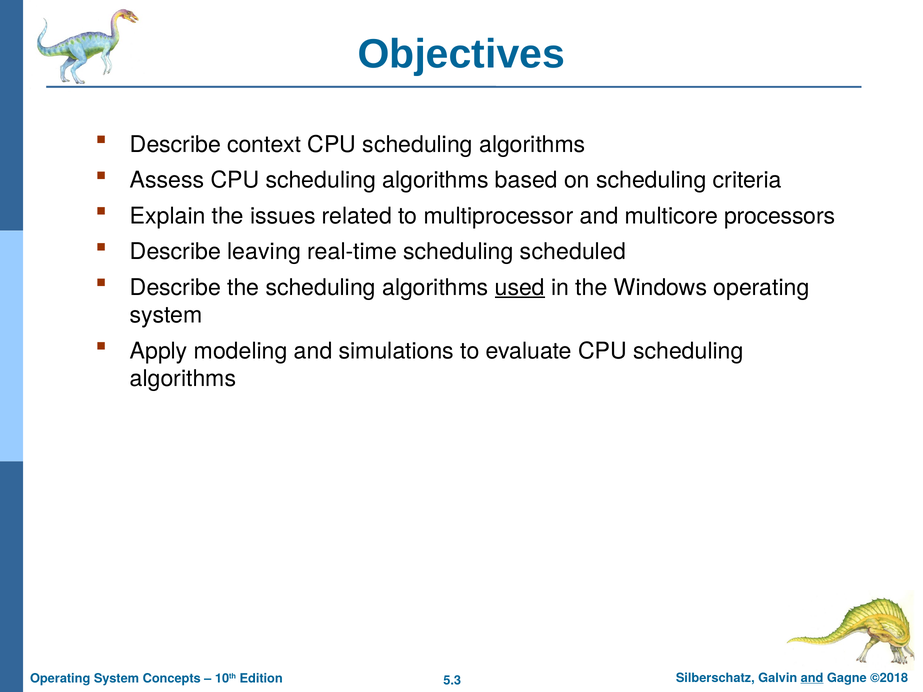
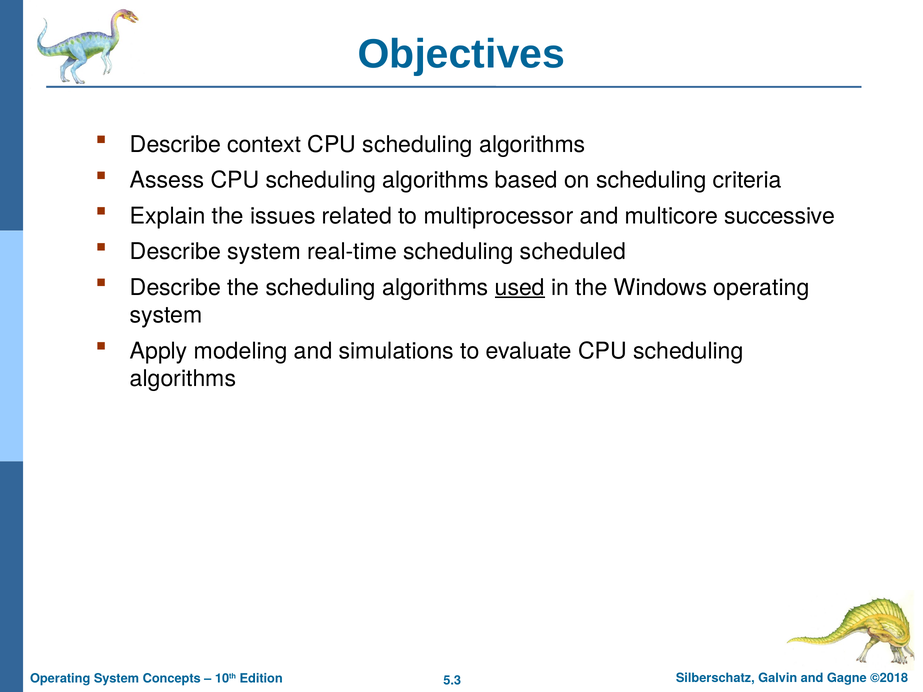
processors: processors -> successive
Describe leaving: leaving -> system
and at (812, 678) underline: present -> none
